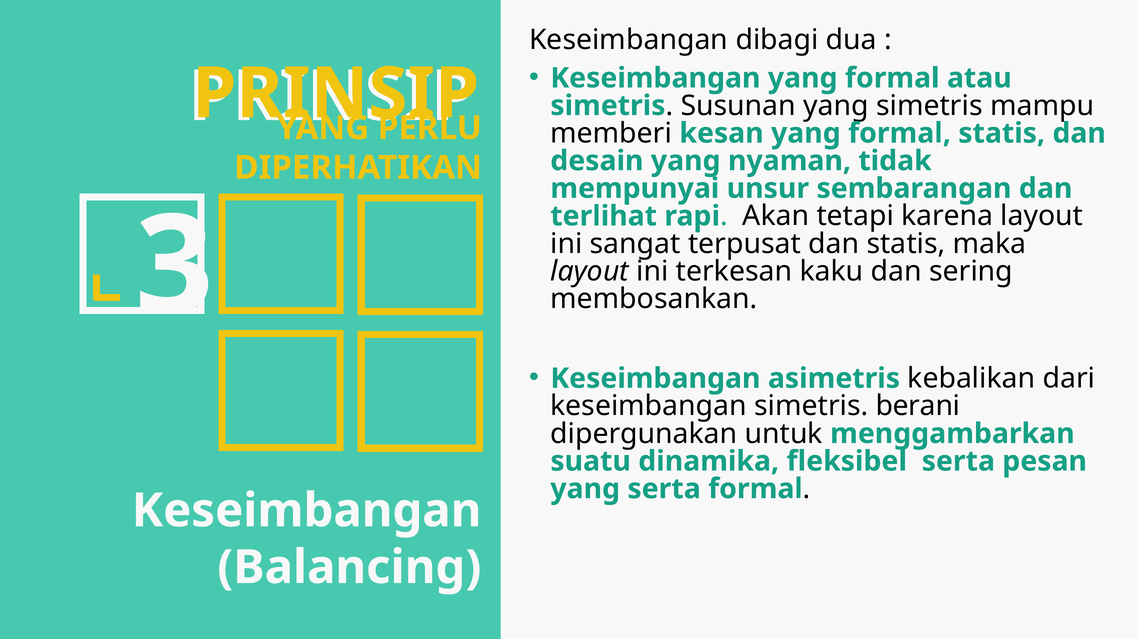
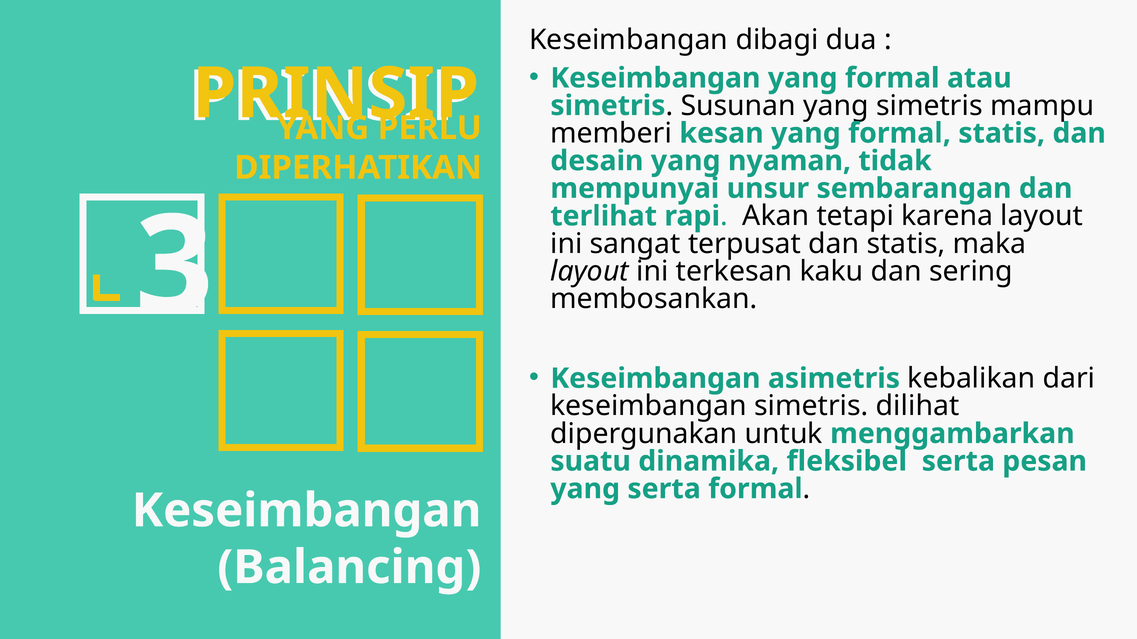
berani: berani -> dilihat
